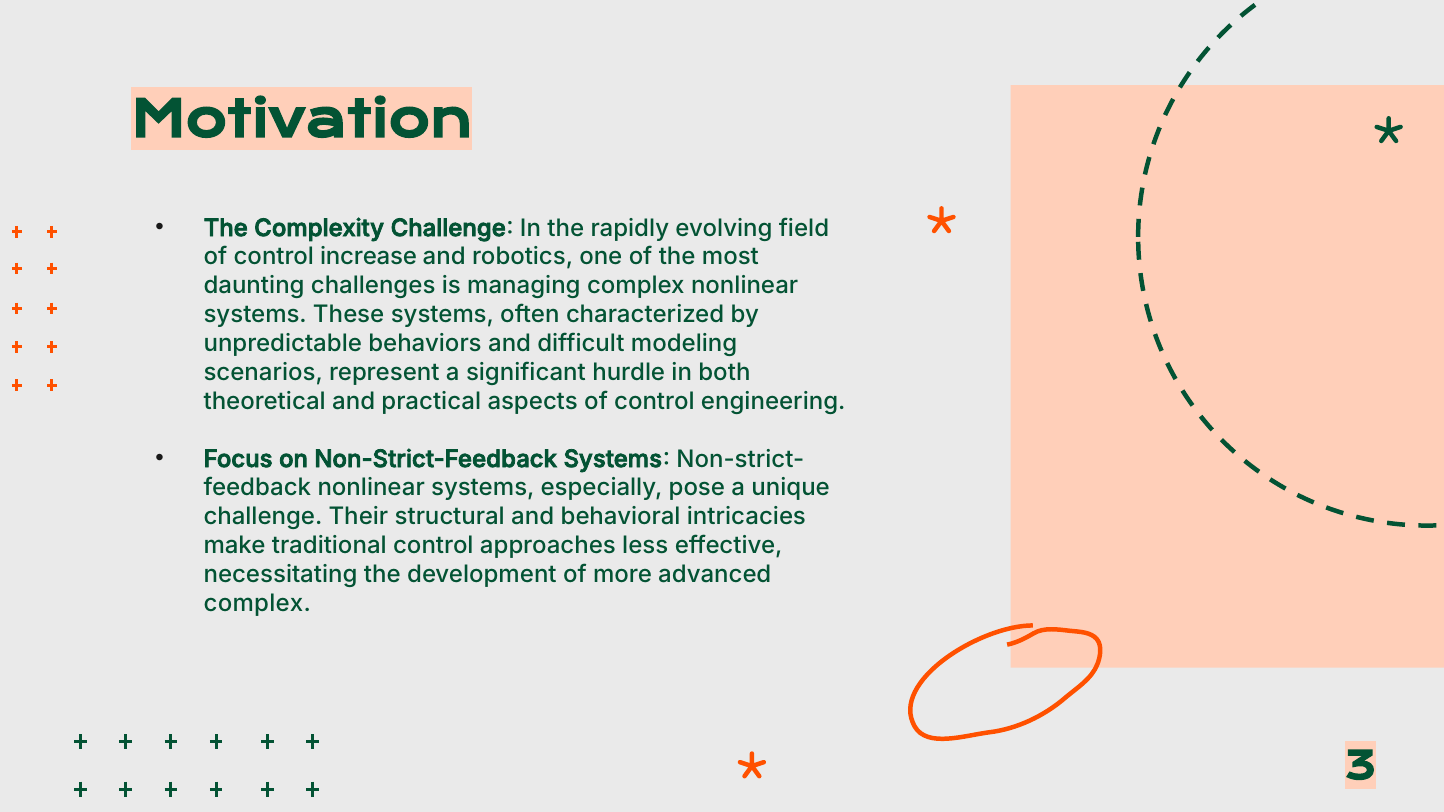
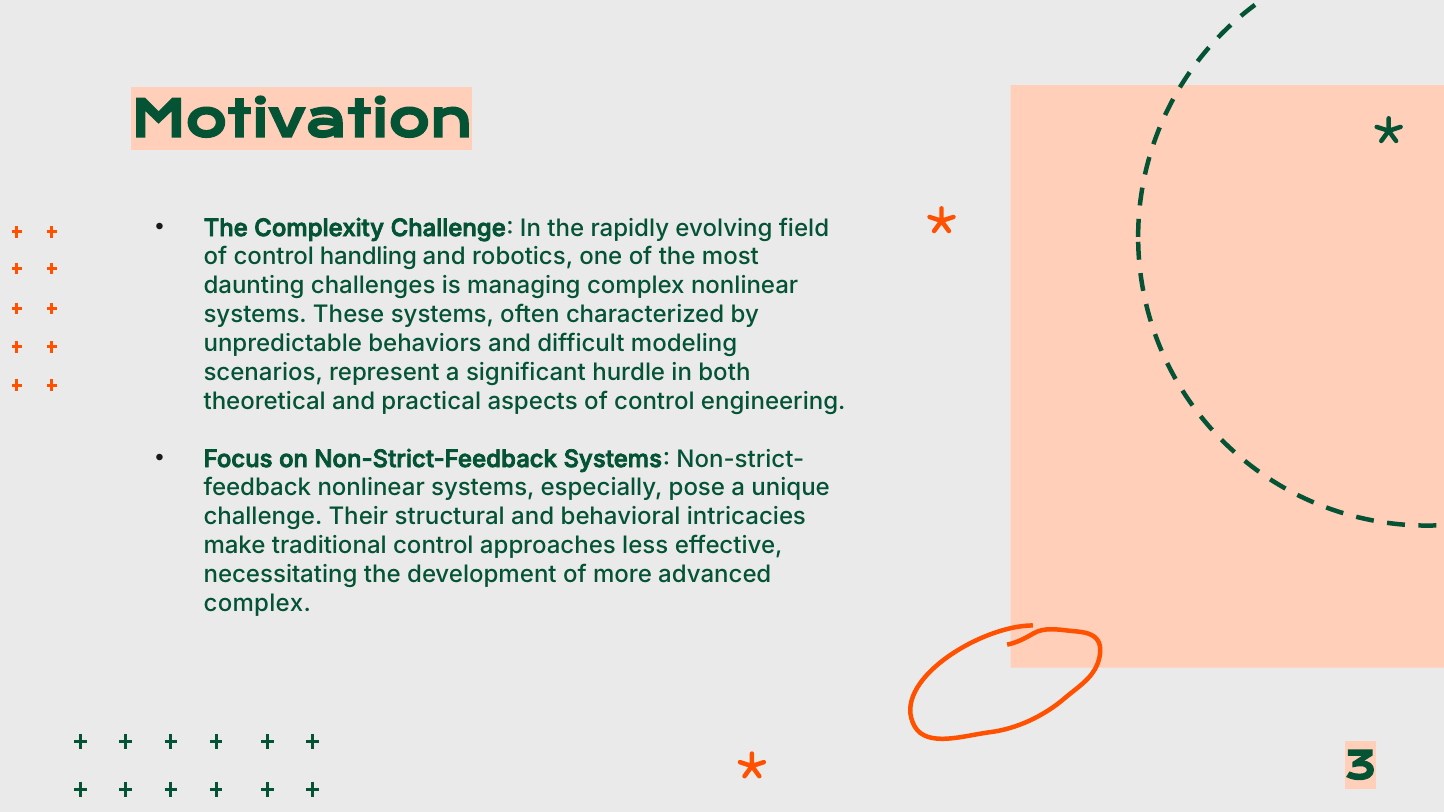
increase: increase -> handling
